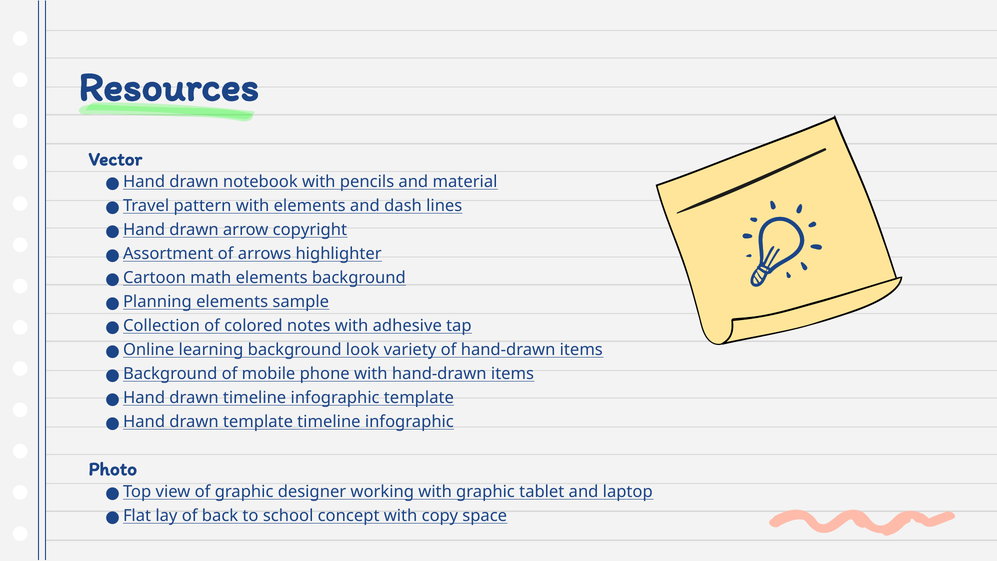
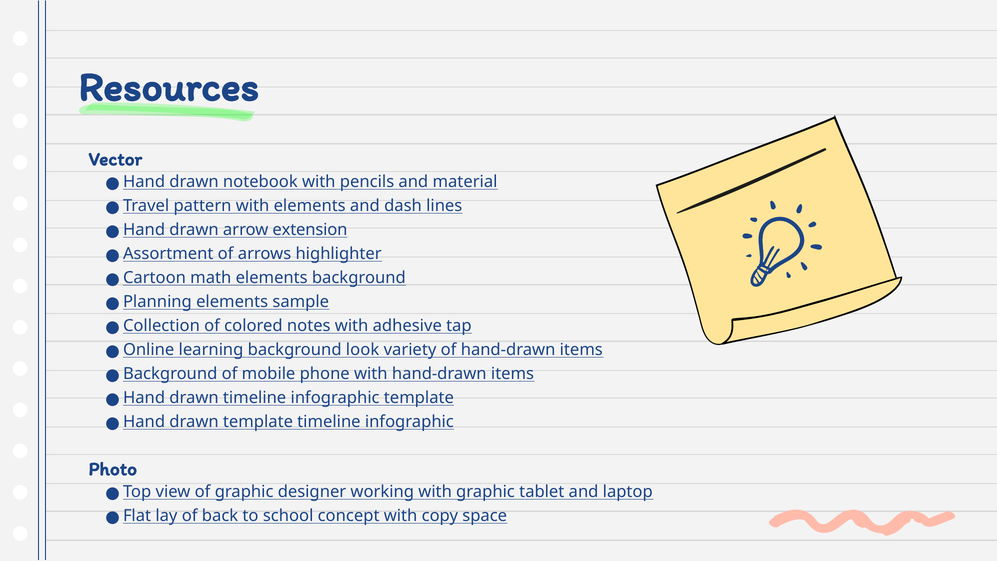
copyright: copyright -> extension
